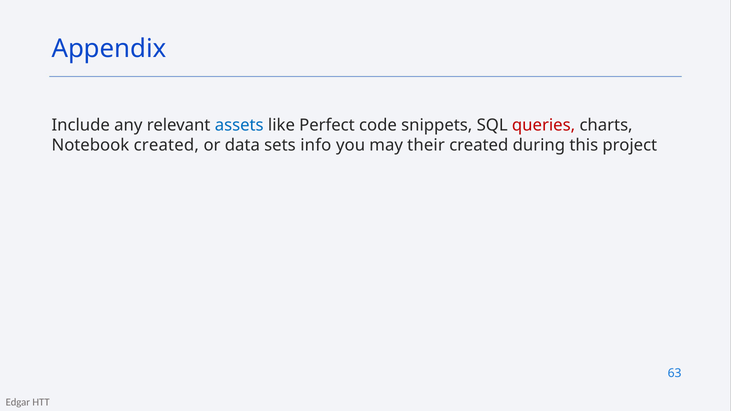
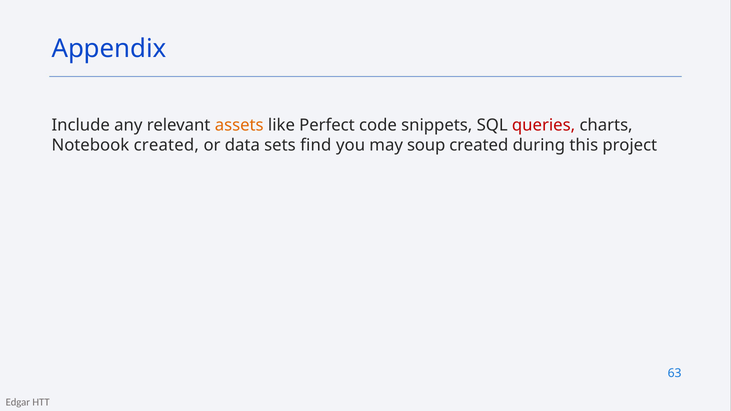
assets colour: blue -> orange
info: info -> find
their: their -> soup
